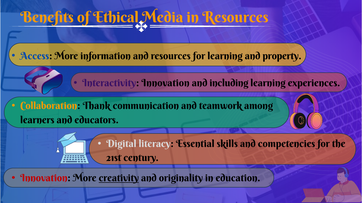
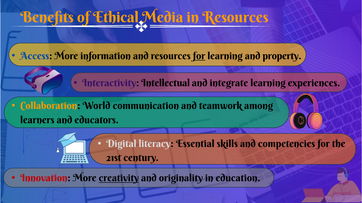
for at (199, 56) underline: none -> present
Interactivity Innovation: Innovation -> Intellectual
including: including -> integrate
Thank: Thank -> World
